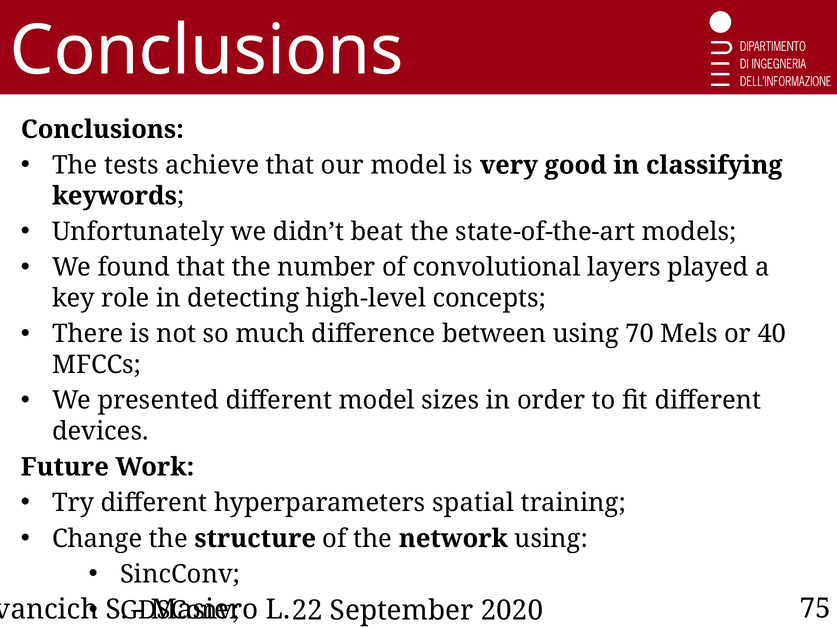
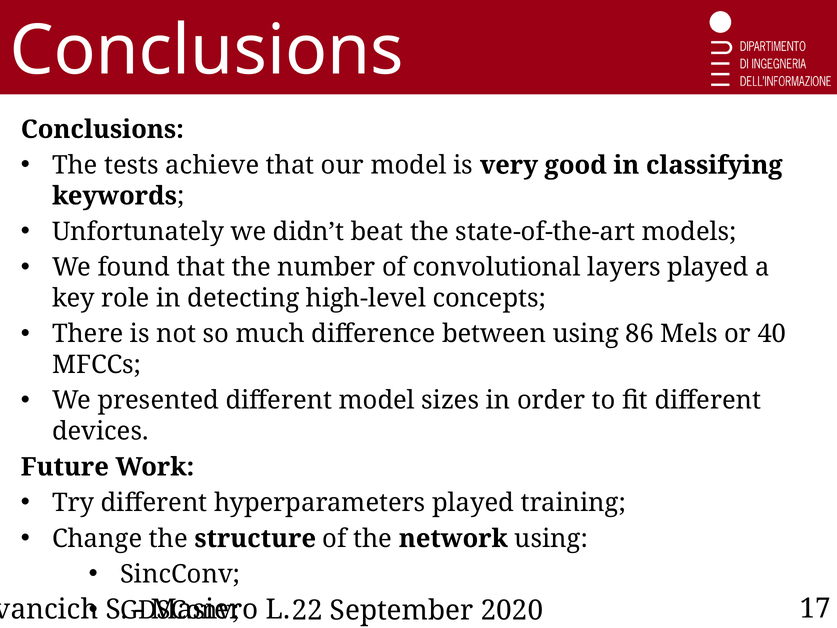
70: 70 -> 86
hyperparameters spatial: spatial -> played
75: 75 -> 17
